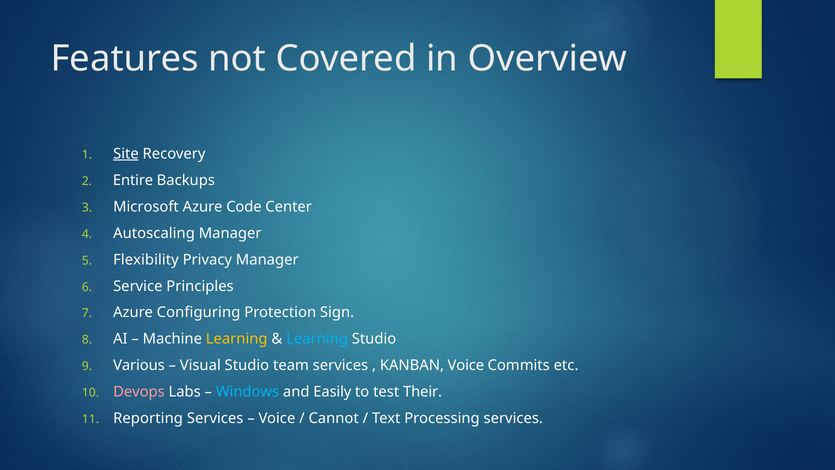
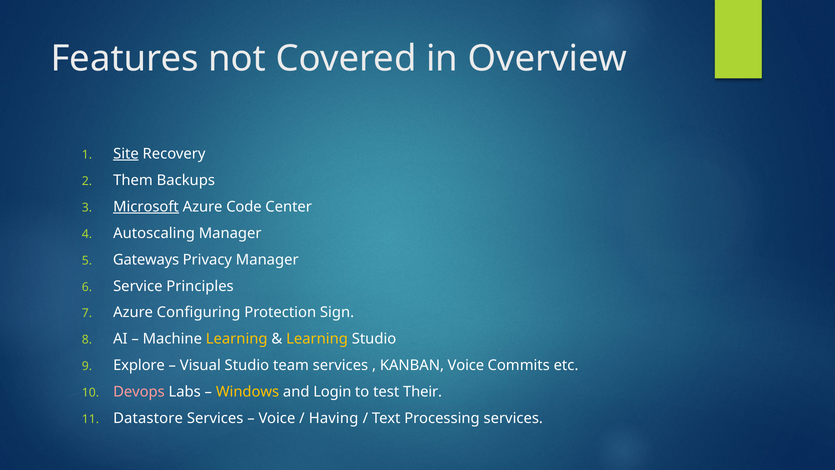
Entire: Entire -> Them
Microsoft underline: none -> present
Flexibility: Flexibility -> Gateways
Learning at (317, 339) colour: light blue -> yellow
Various: Various -> Explore
Windows colour: light blue -> yellow
Easily: Easily -> Login
Reporting: Reporting -> Datastore
Cannot: Cannot -> Having
